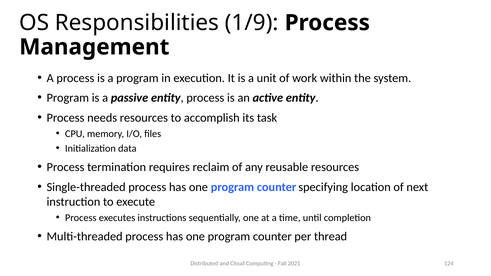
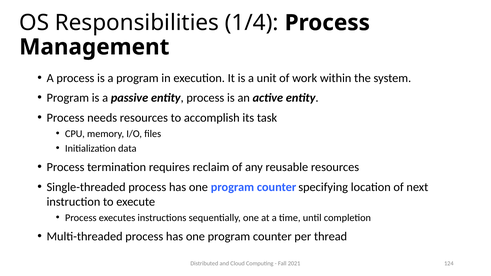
1/9: 1/9 -> 1/4
